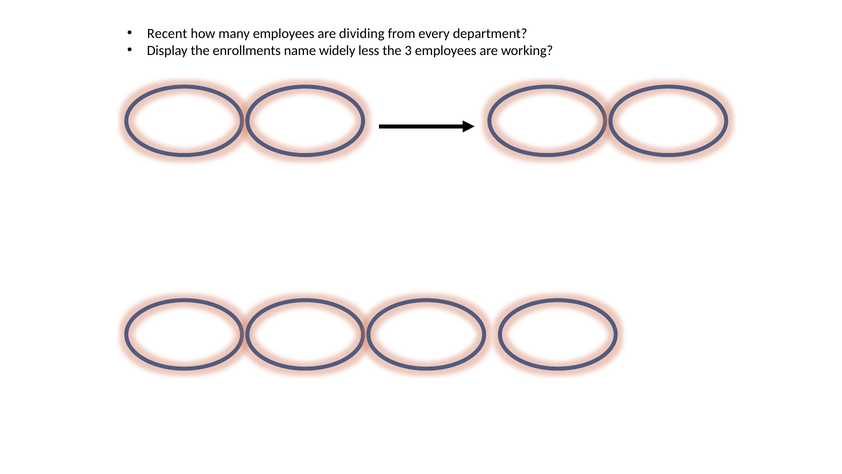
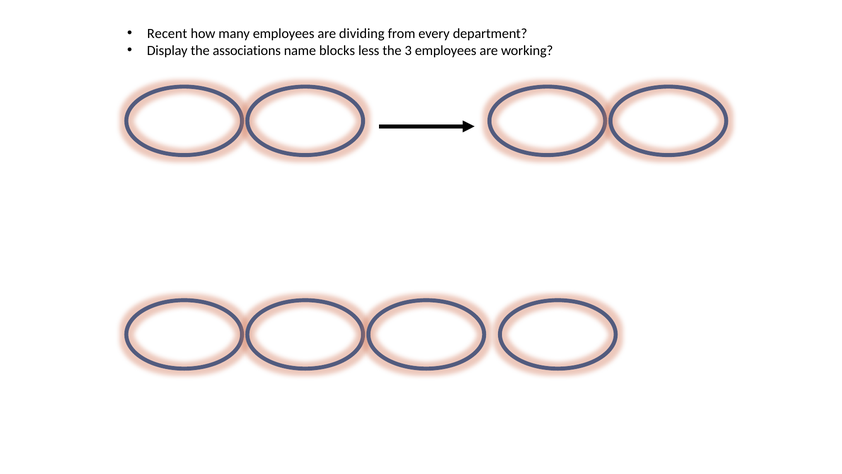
enrollments: enrollments -> associations
widely: widely -> blocks
